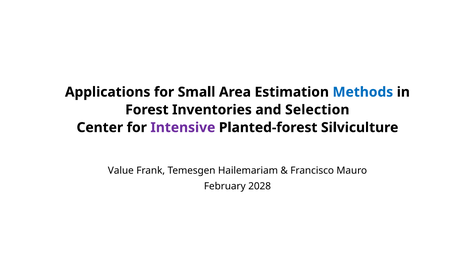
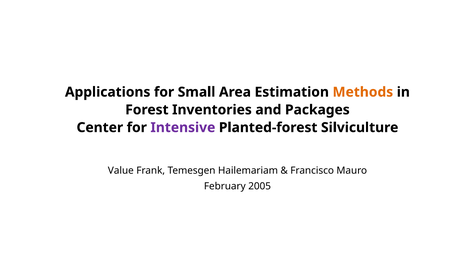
Methods colour: blue -> orange
Selection: Selection -> Packages
2028: 2028 -> 2005
